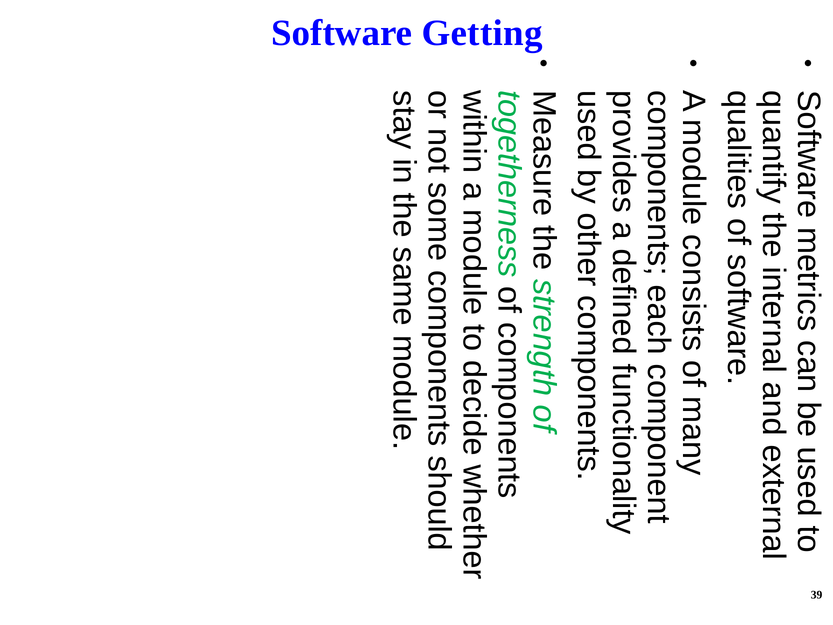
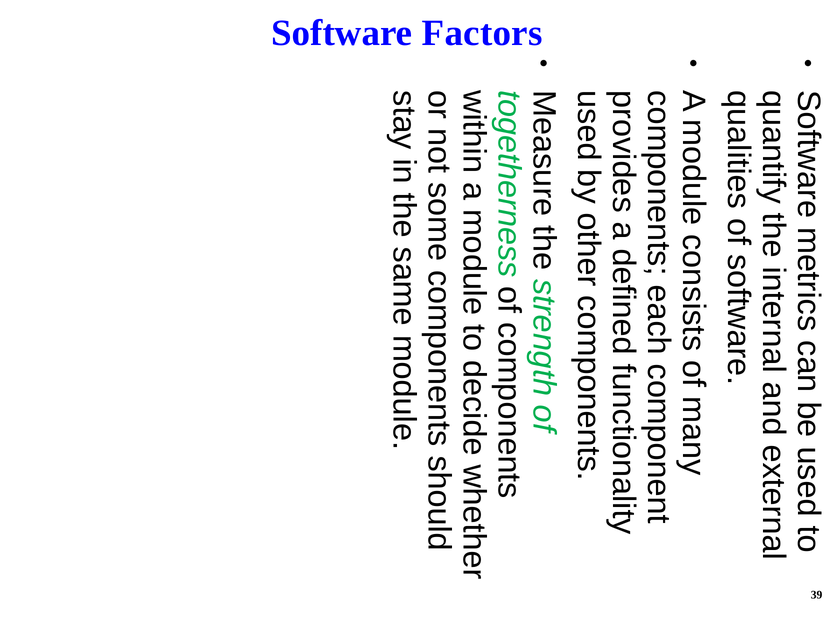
Getting: Getting -> Factors
